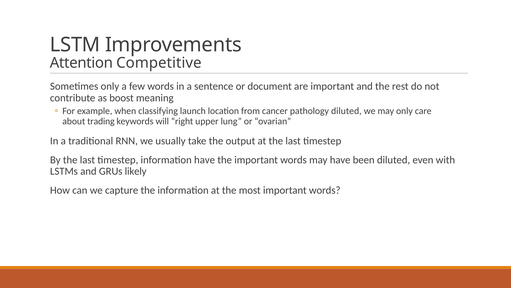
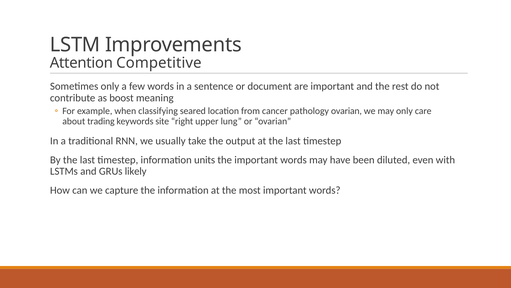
launch: launch -> seared
pathology diluted: diluted -> ovarian
will: will -> site
information have: have -> units
